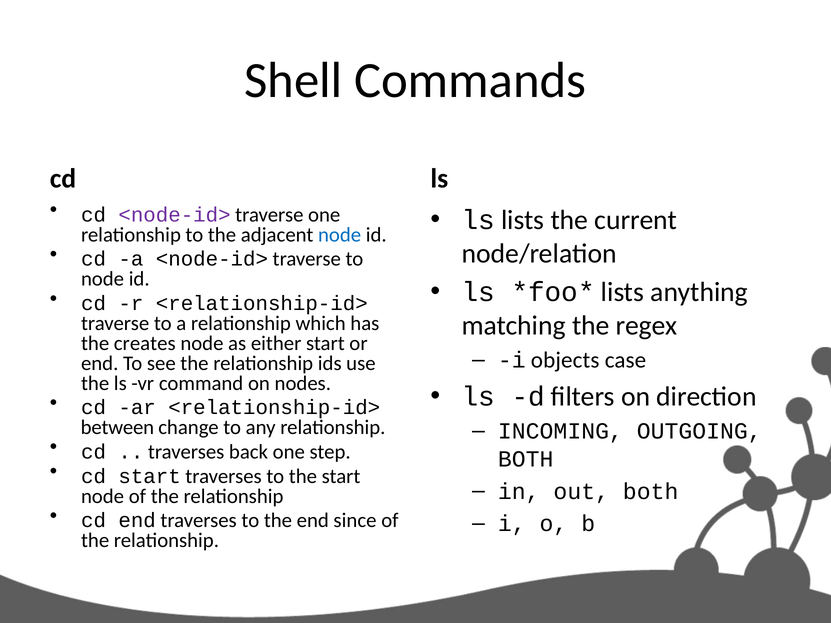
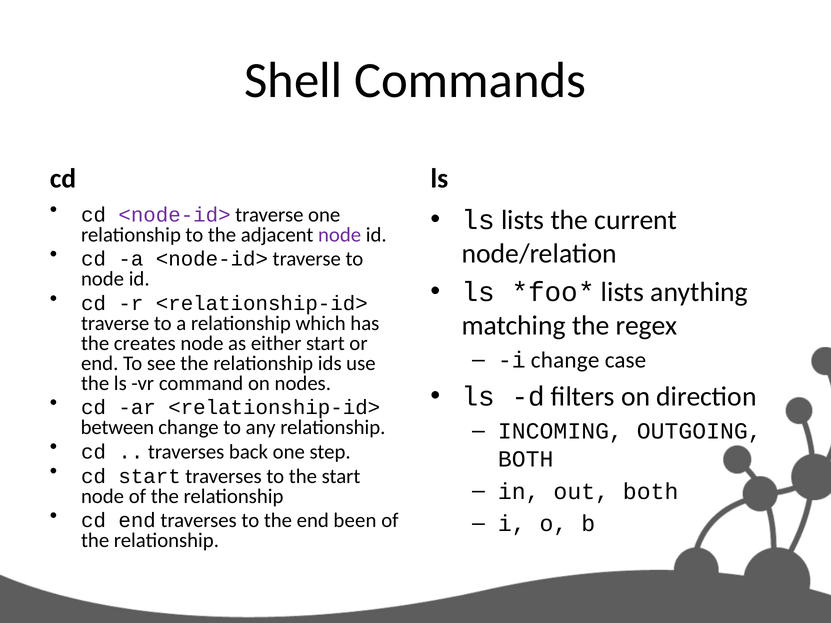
node at (340, 235) colour: blue -> purple
i objects: objects -> change
since: since -> been
